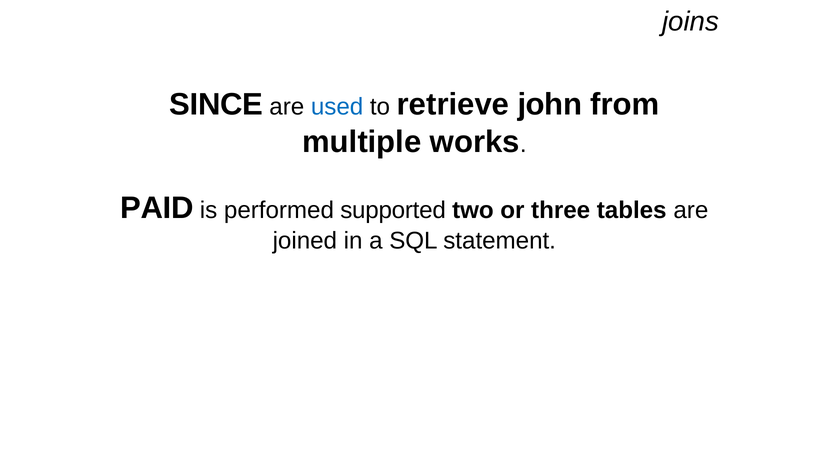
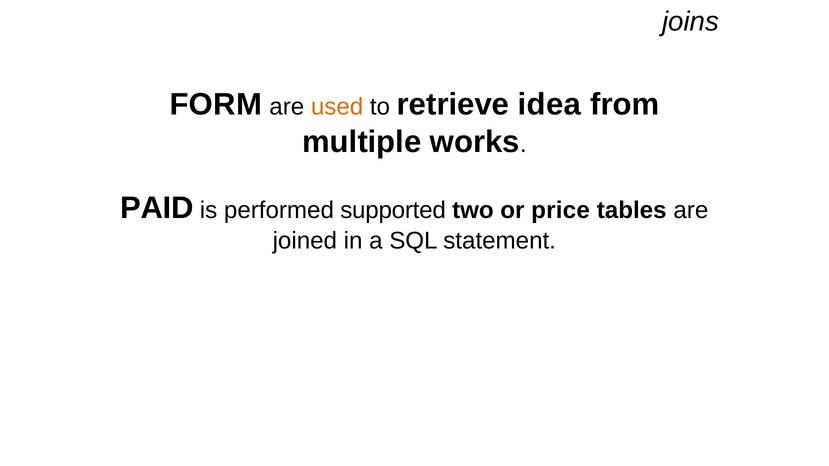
SINCE: SINCE -> FORM
used colour: blue -> orange
john: john -> idea
three: three -> price
